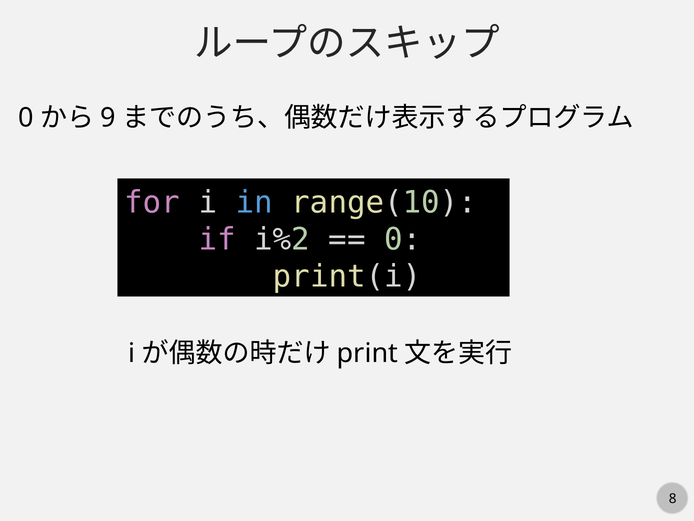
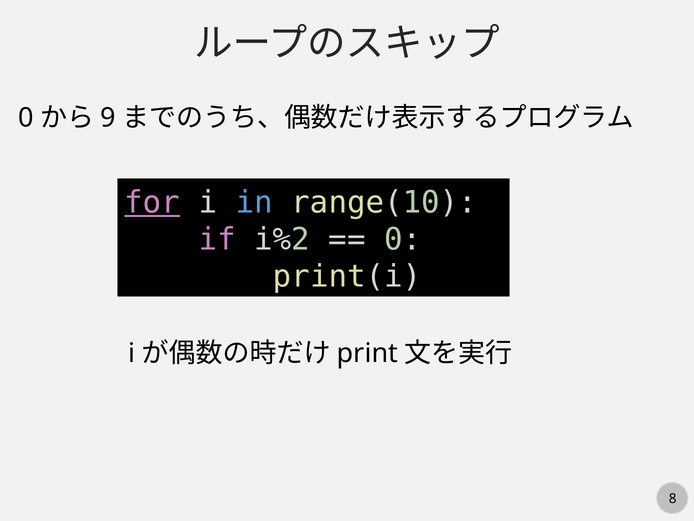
for underline: none -> present
